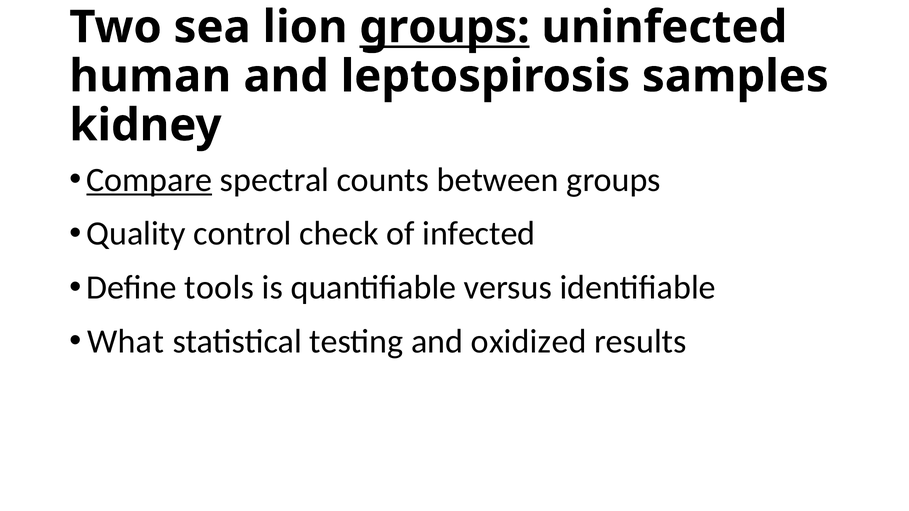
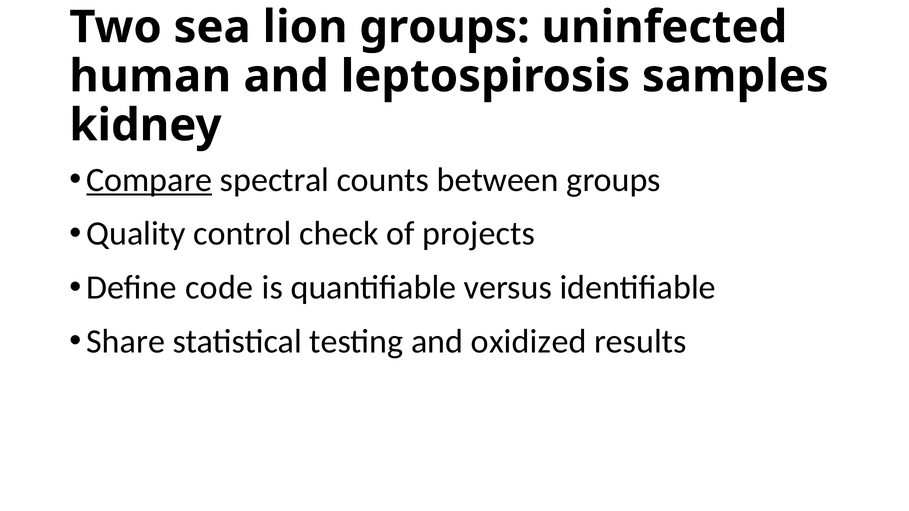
groups at (445, 27) underline: present -> none
infected: infected -> projects
tools: tools -> code
What: What -> Share
